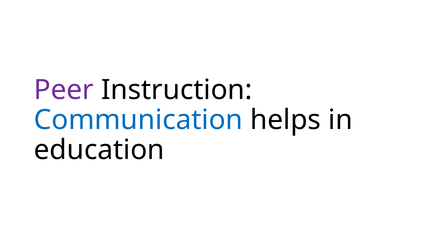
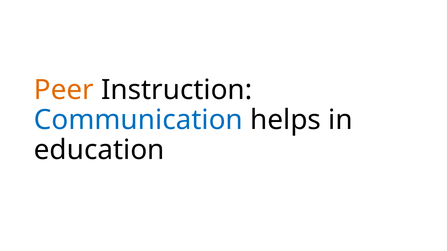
Peer colour: purple -> orange
